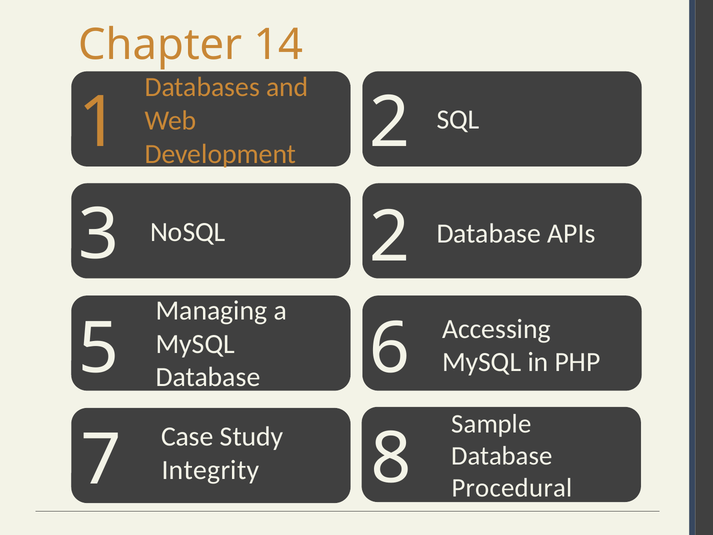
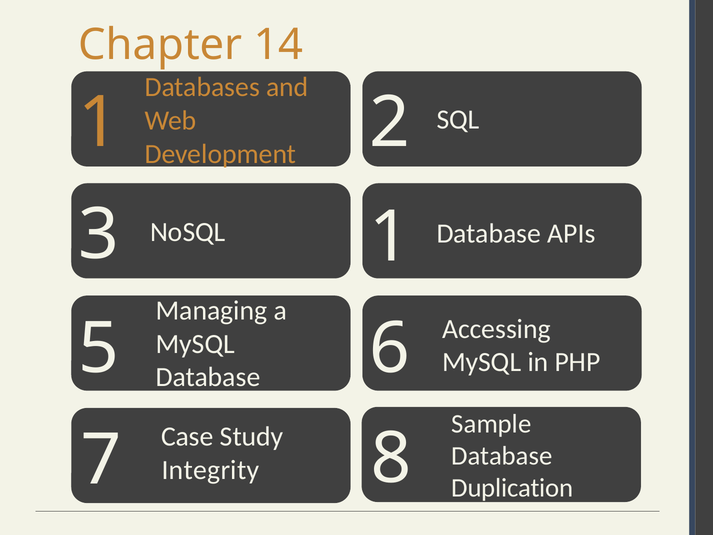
3 2: 2 -> 1
Procedural: Procedural -> Duplication
